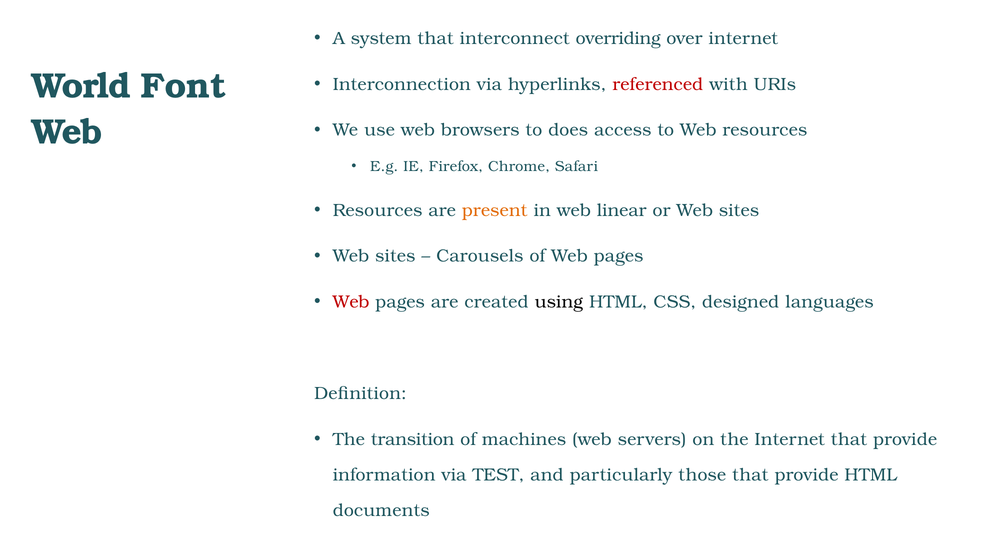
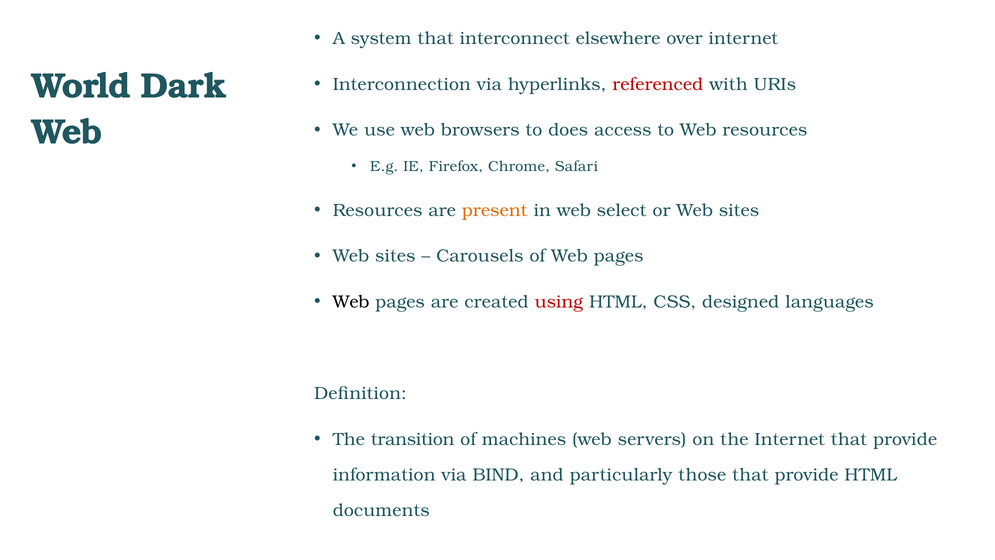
overriding: overriding -> elsewhere
Font: Font -> Dark
linear: linear -> select
Web at (351, 302) colour: red -> black
using colour: black -> red
TEST: TEST -> BIND
